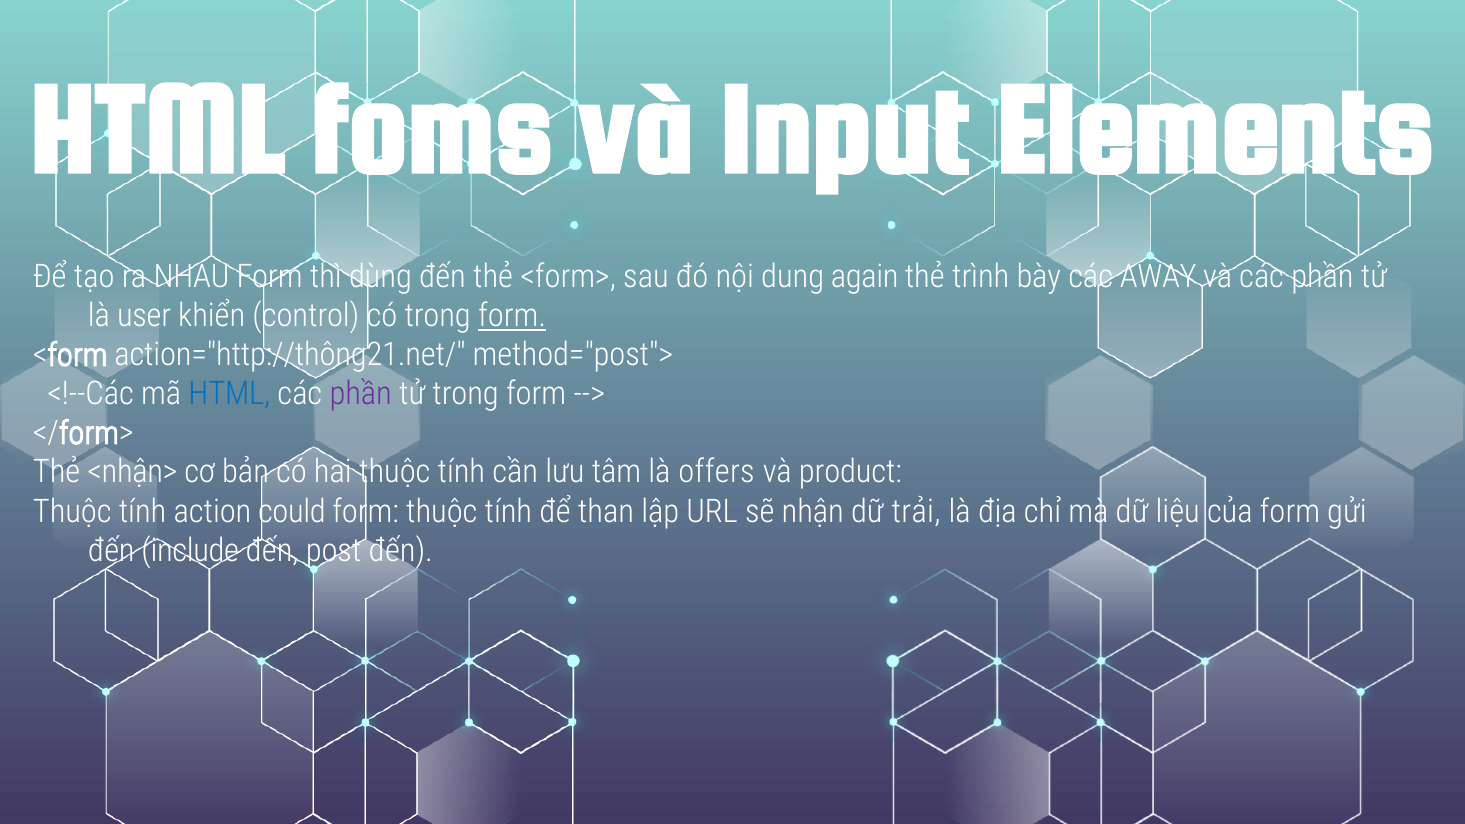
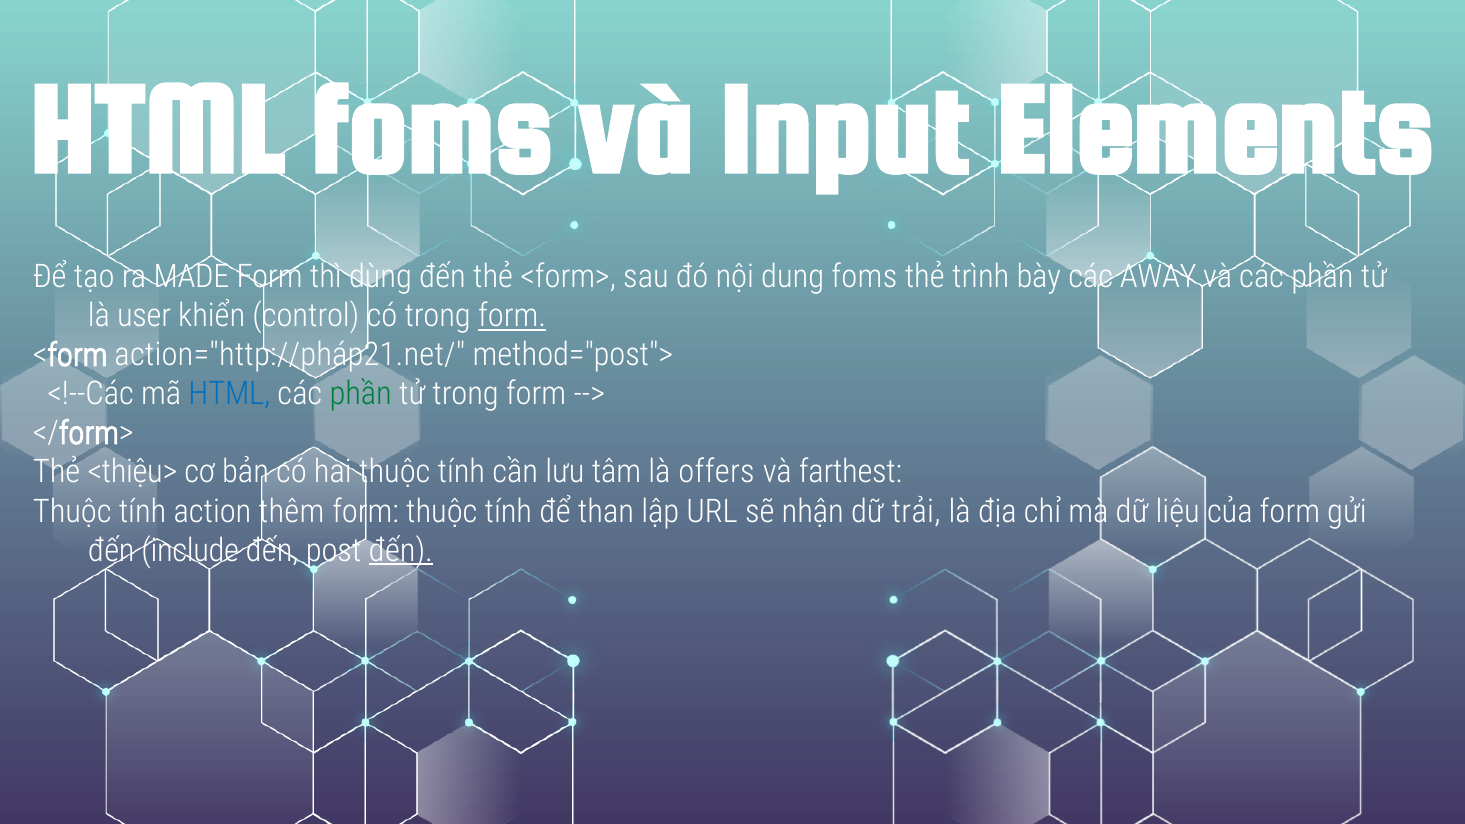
NHAU: NHAU -> MADE
dung again: again -> foms
action="http://thông21.net/: action="http://thông21.net/ -> action="http://pháp21.net/
phần at (361, 394) colour: purple -> green
<nhận>: <nhận> -> <thiệu>
product: product -> farthest
could: could -> thêm
đến at (401, 550) underline: none -> present
